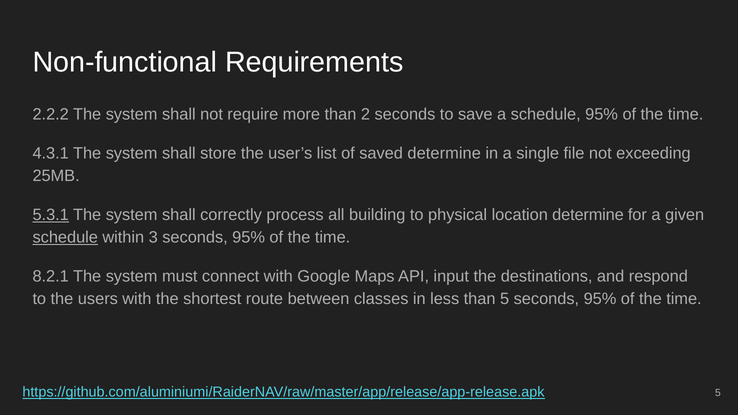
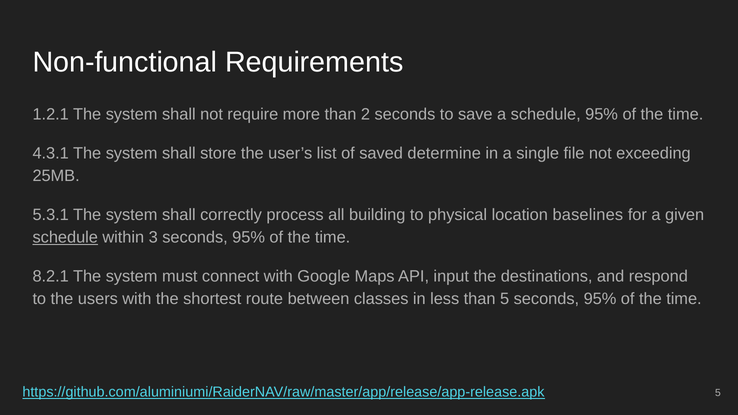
2.2.2: 2.2.2 -> 1.2.1
5.3.1 underline: present -> none
location determine: determine -> baselines
